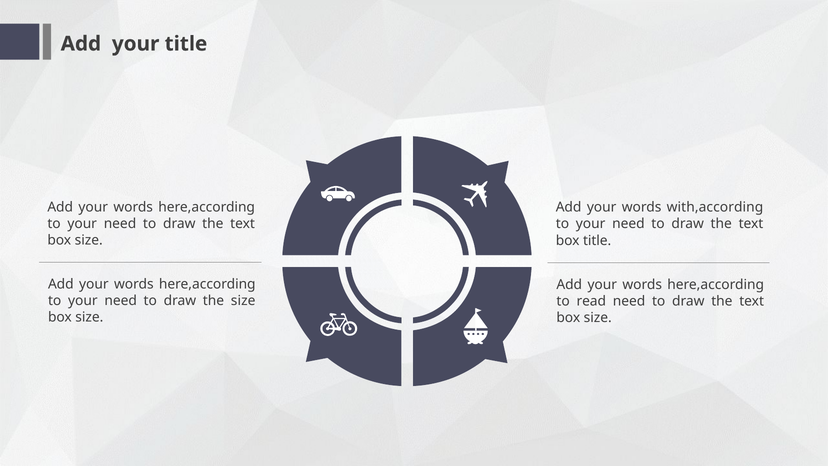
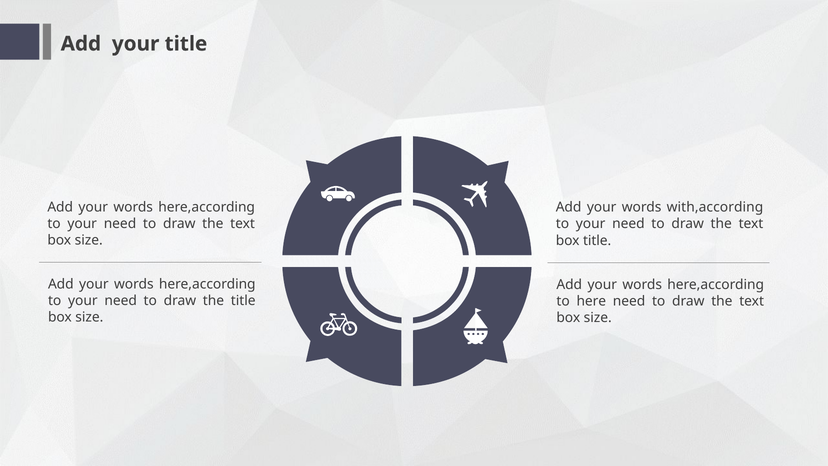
the size: size -> title
read: read -> here
